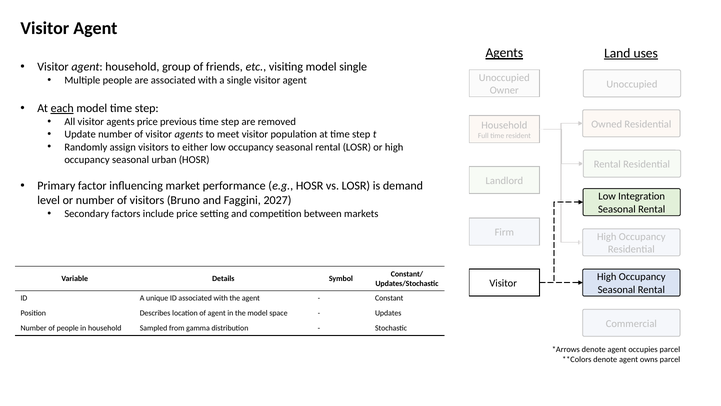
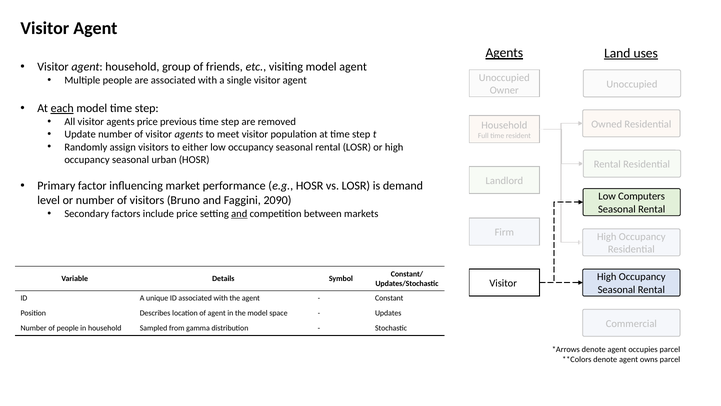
model single: single -> agent
Integration: Integration -> Computers
2027: 2027 -> 2090
and at (239, 214) underline: none -> present
